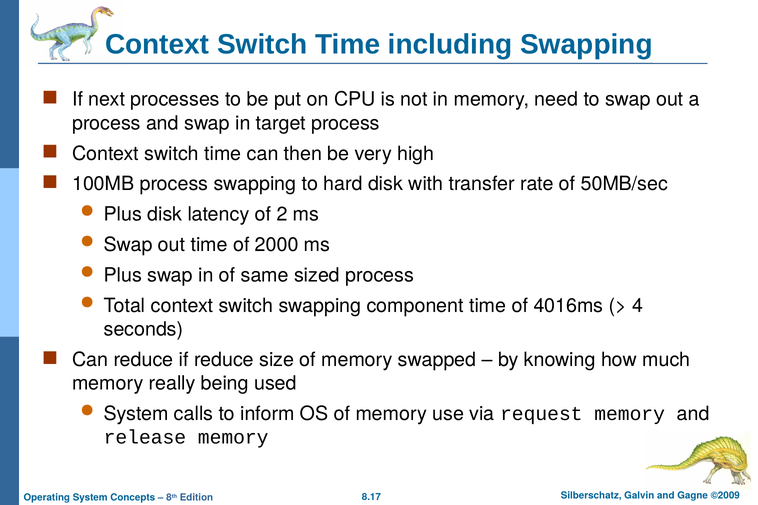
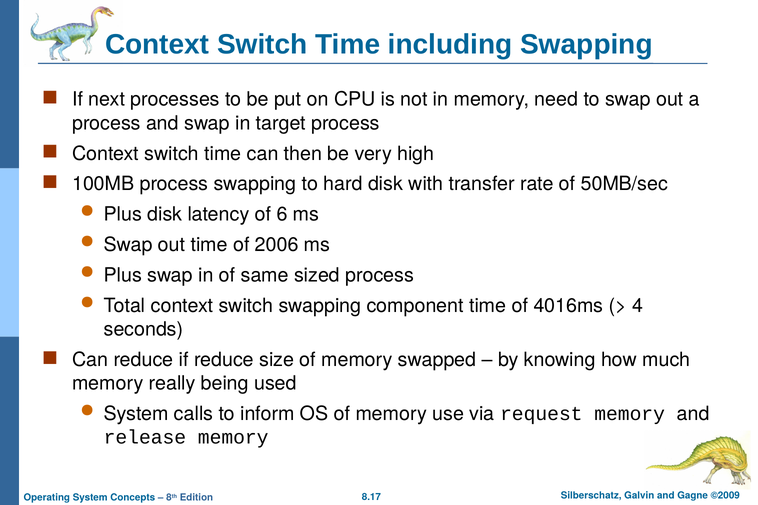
2: 2 -> 6
2000: 2000 -> 2006
